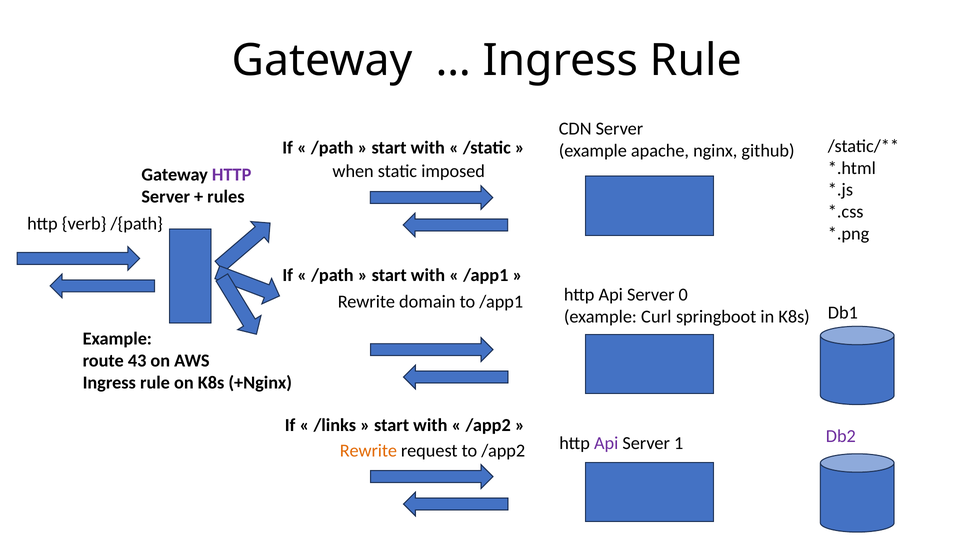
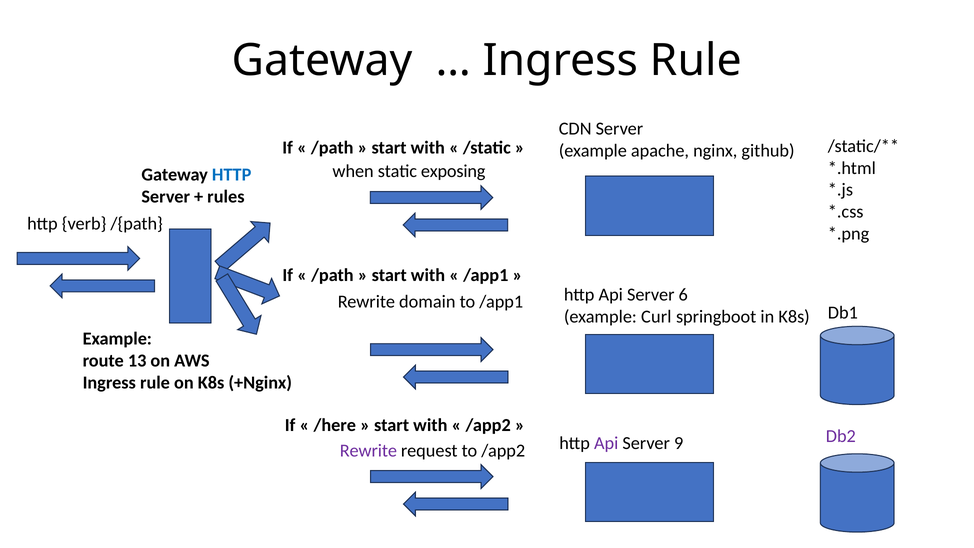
imposed: imposed -> exposing
HTTP at (232, 175) colour: purple -> blue
0: 0 -> 6
43: 43 -> 13
/links: /links -> /here
1: 1 -> 9
Rewrite at (368, 451) colour: orange -> purple
